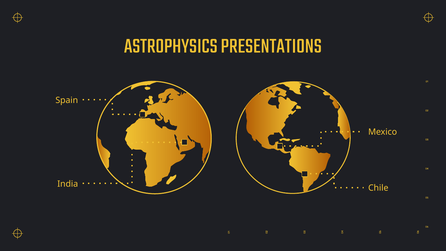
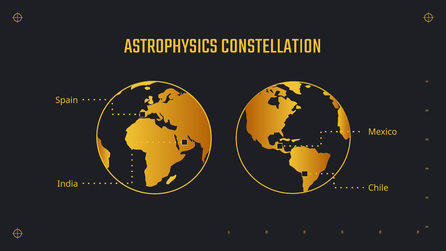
PRESENTATIONS: PRESENTATIONS -> CONSTELLATION
